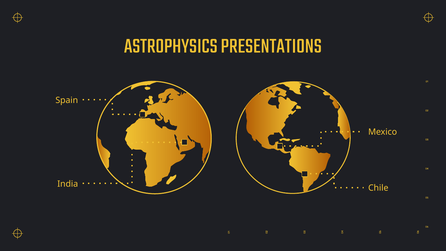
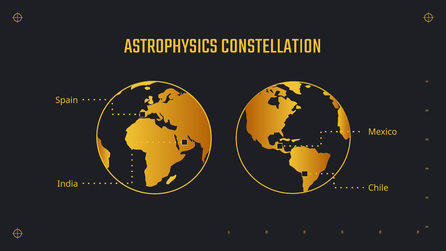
PRESENTATIONS: PRESENTATIONS -> CONSTELLATION
